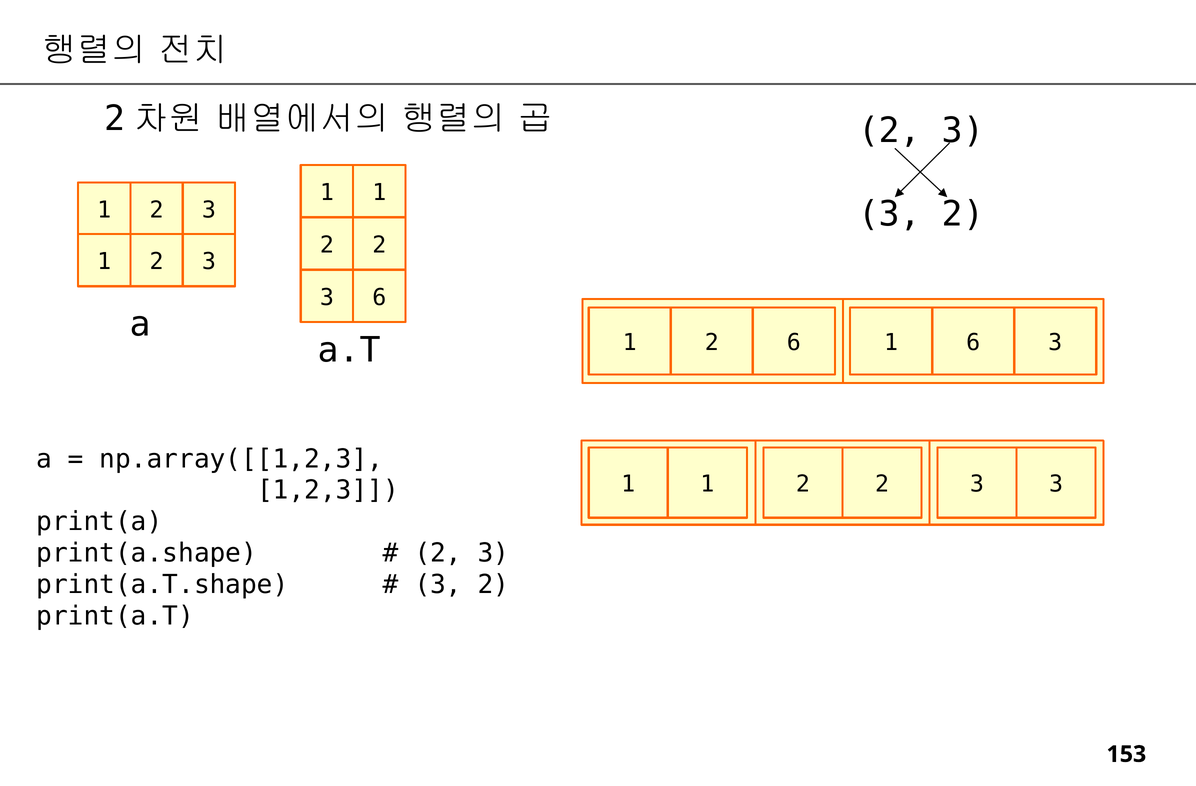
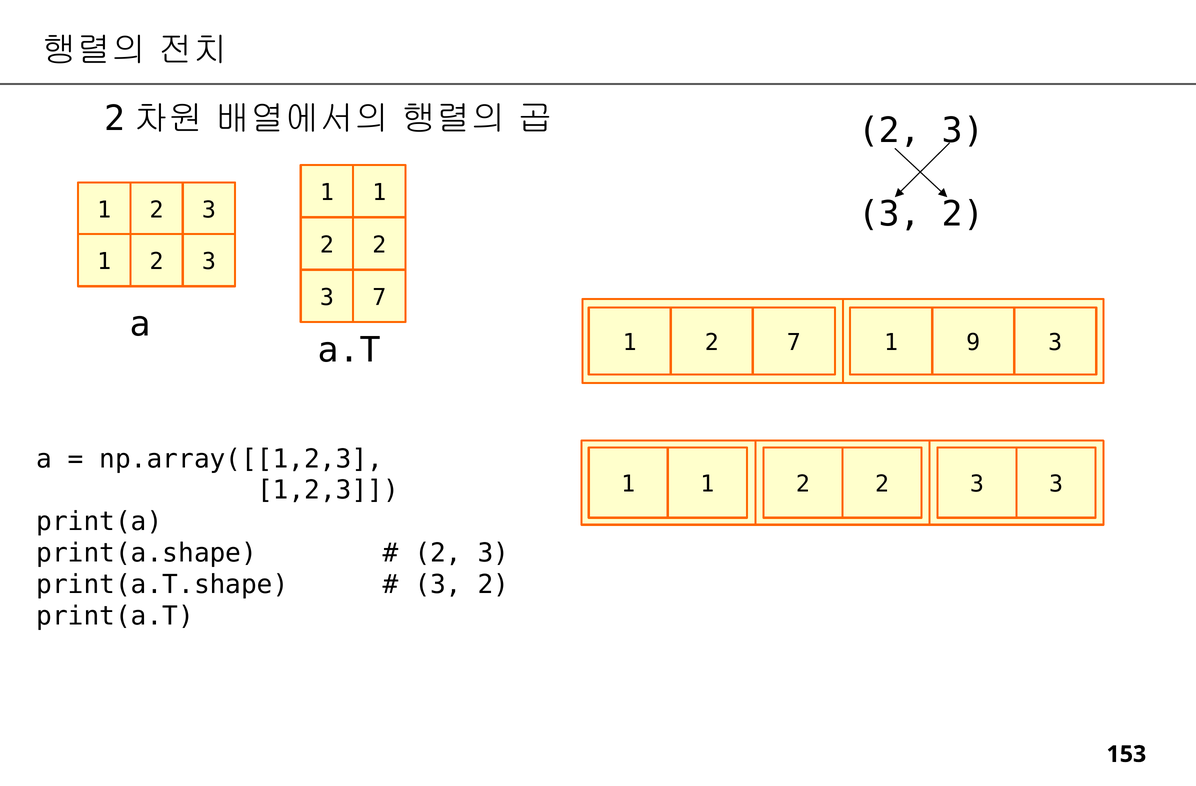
3 6: 6 -> 7
2 6: 6 -> 7
1 6: 6 -> 9
